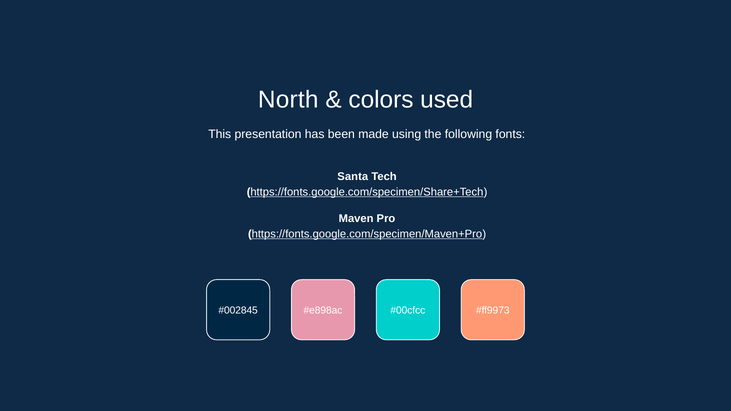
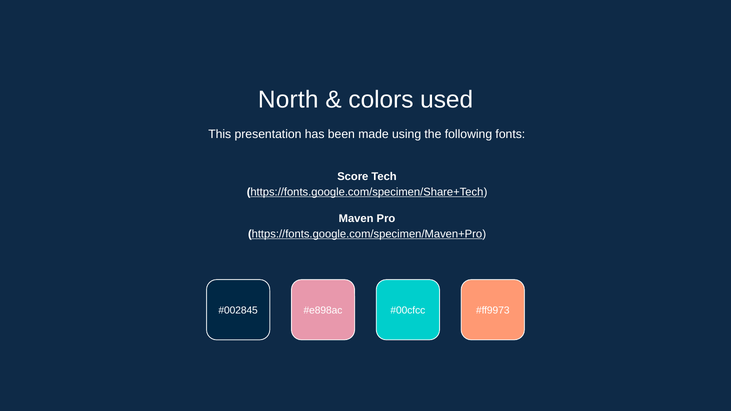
Santa: Santa -> Score
